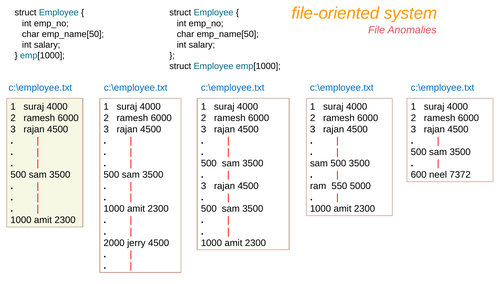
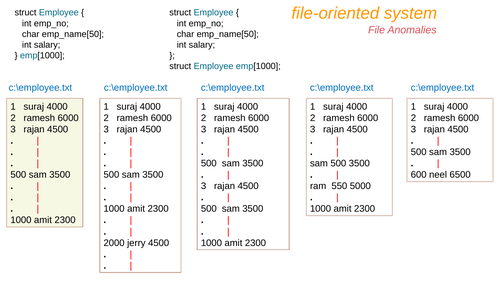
7372: 7372 -> 6500
